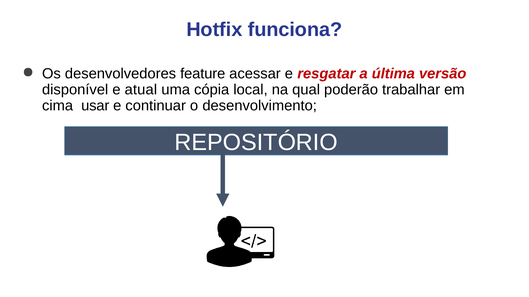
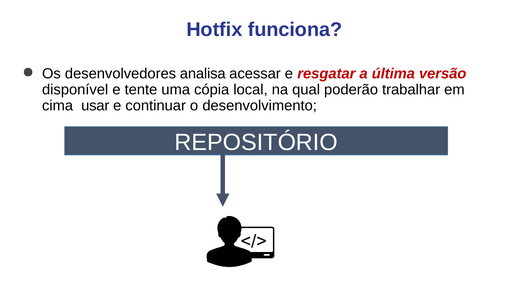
feature: feature -> analisa
atual: atual -> tente
